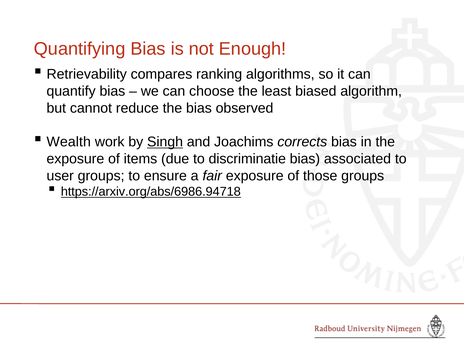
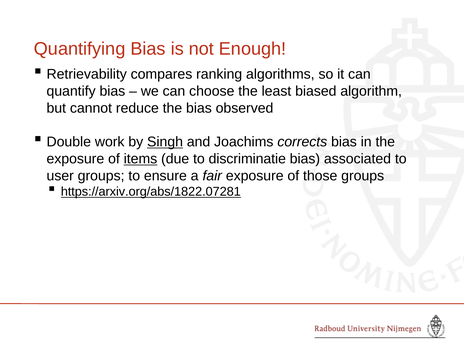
Wealth: Wealth -> Double
items underline: none -> present
https://arxiv.org/abs/6986.94718: https://arxiv.org/abs/6986.94718 -> https://arxiv.org/abs/1822.07281
